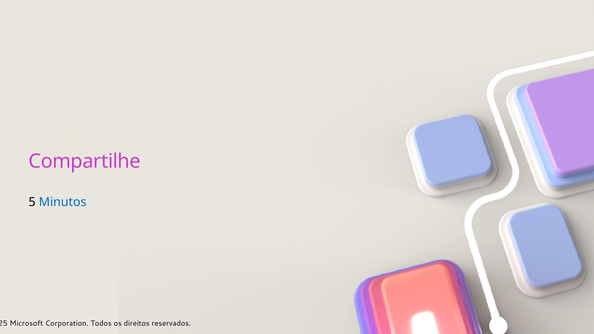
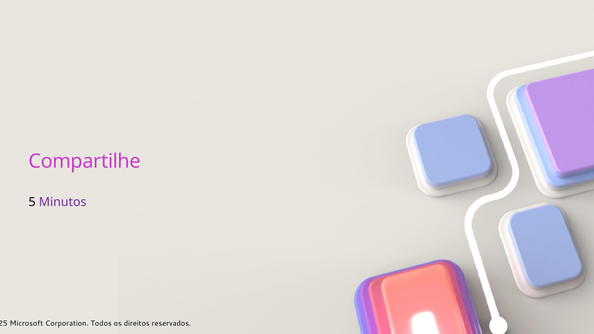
Minutos colour: blue -> purple
